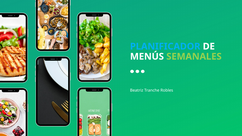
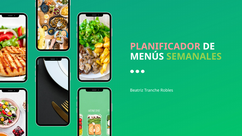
PLANIFICADOR colour: light blue -> pink
